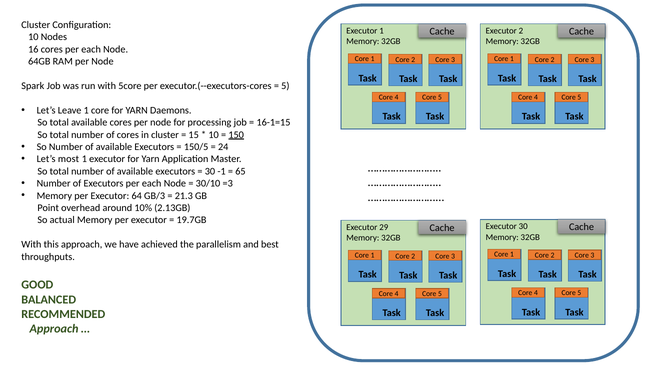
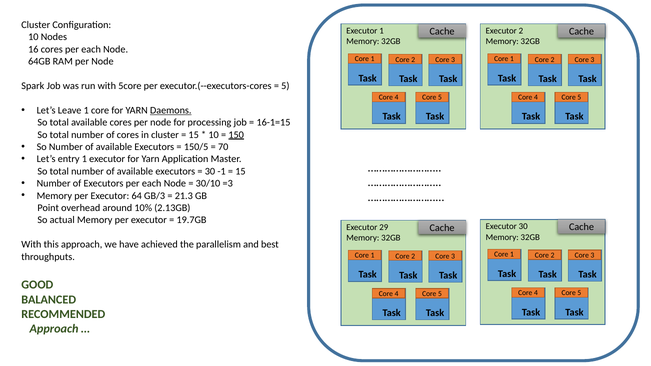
Daemons underline: none -> present
24: 24 -> 70
most: most -> entry
65 at (240, 171): 65 -> 15
